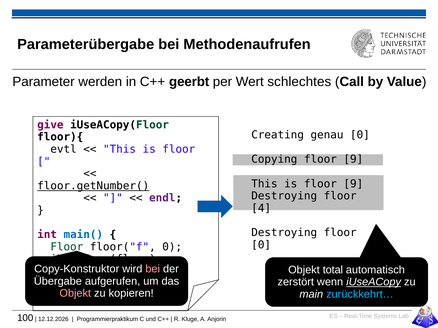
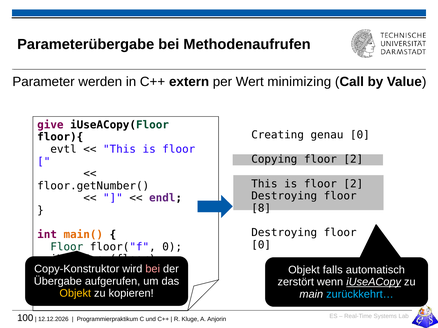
geerbt: geerbt -> extern
schlechtes: schlechtes -> minimizing
Copying floor 9: 9 -> 2
is floor 9: 9 -> 2
floor.getNumber( underline: present -> none
4: 4 -> 8
main( colour: blue -> orange
total: total -> falls
Objekt at (75, 294) colour: pink -> yellow
